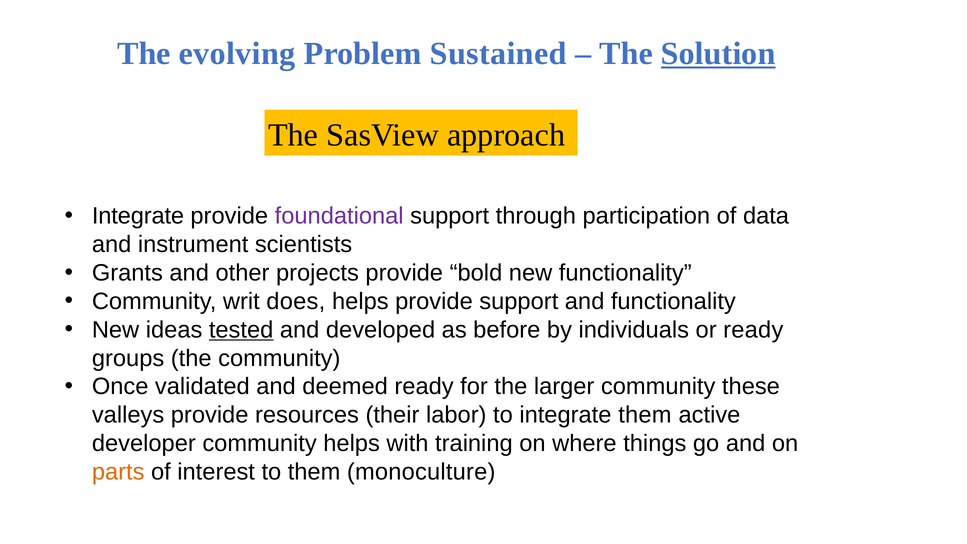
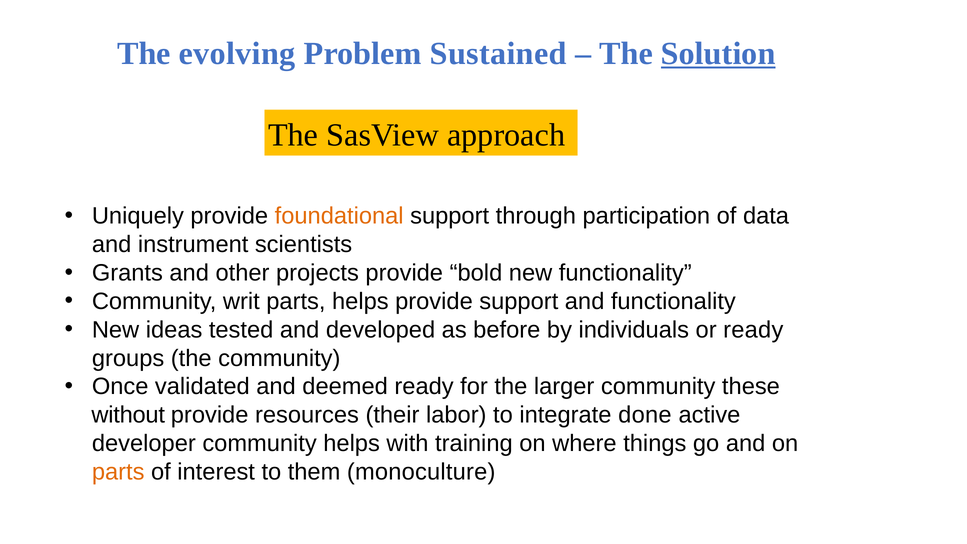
Integrate at (138, 216): Integrate -> Uniquely
foundational colour: purple -> orange
writ does: does -> parts
tested underline: present -> none
valleys: valleys -> without
integrate them: them -> done
